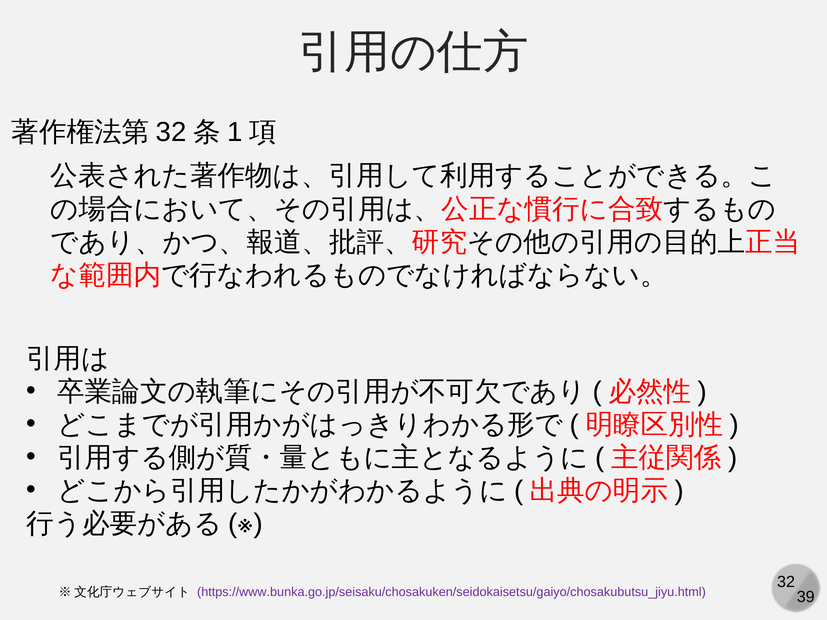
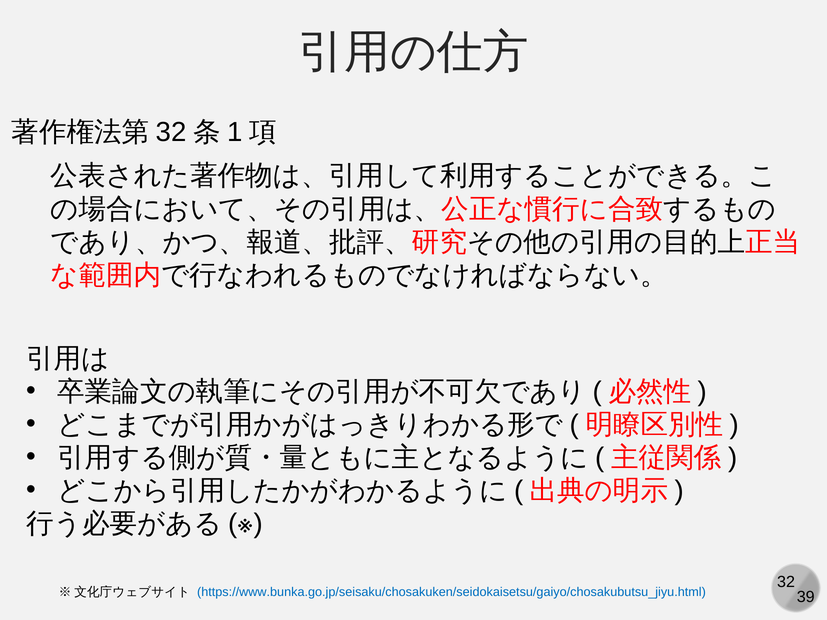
https://www.bunka.go.jp/seisaku/chosakuken/seidokaisetsu/gaiyo/chosakubutsu_jiyu.html colour: purple -> blue
